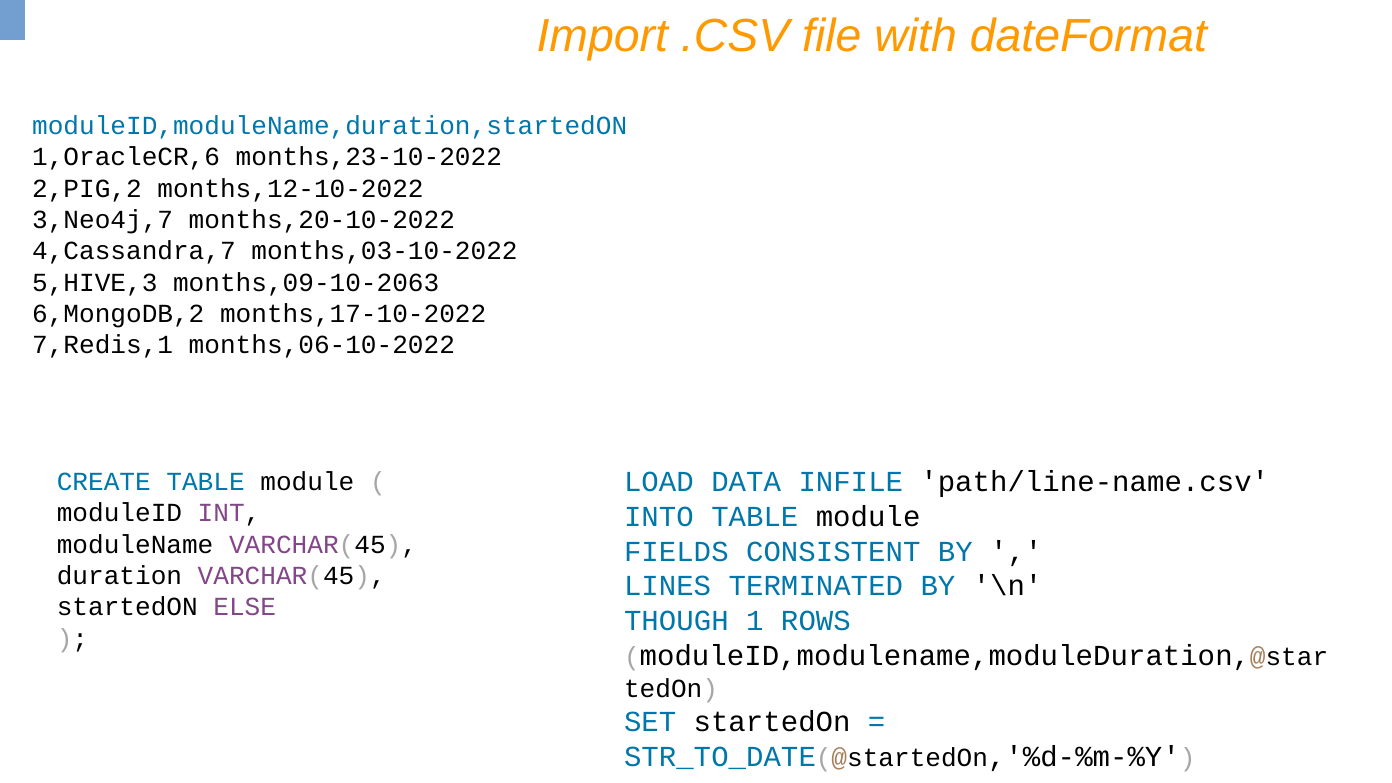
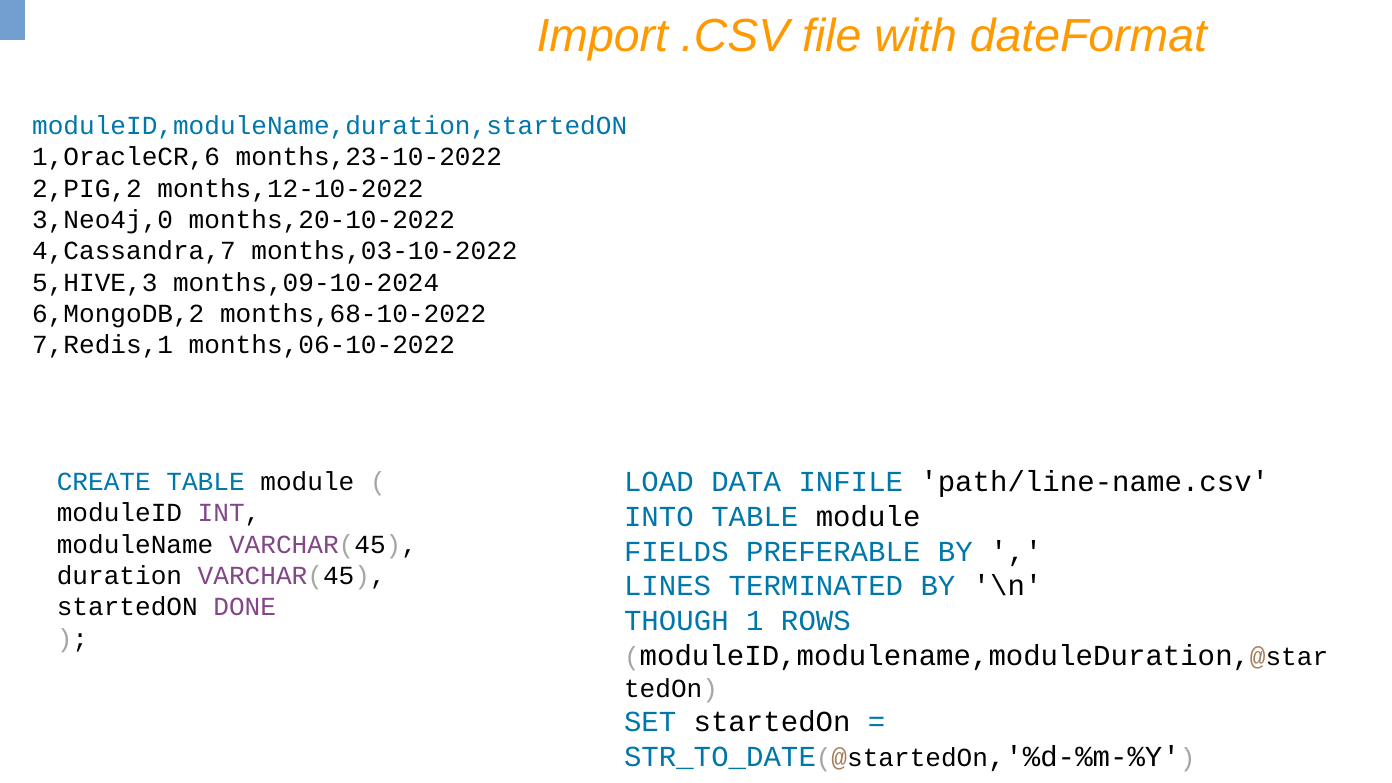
3,Neo4j,7: 3,Neo4j,7 -> 3,Neo4j,0
months,09-10-2063: months,09-10-2063 -> months,09-10-2024
months,17-10-2022: months,17-10-2022 -> months,68-10-2022
CONSISTENT: CONSISTENT -> PREFERABLE
ELSE: ELSE -> DONE
